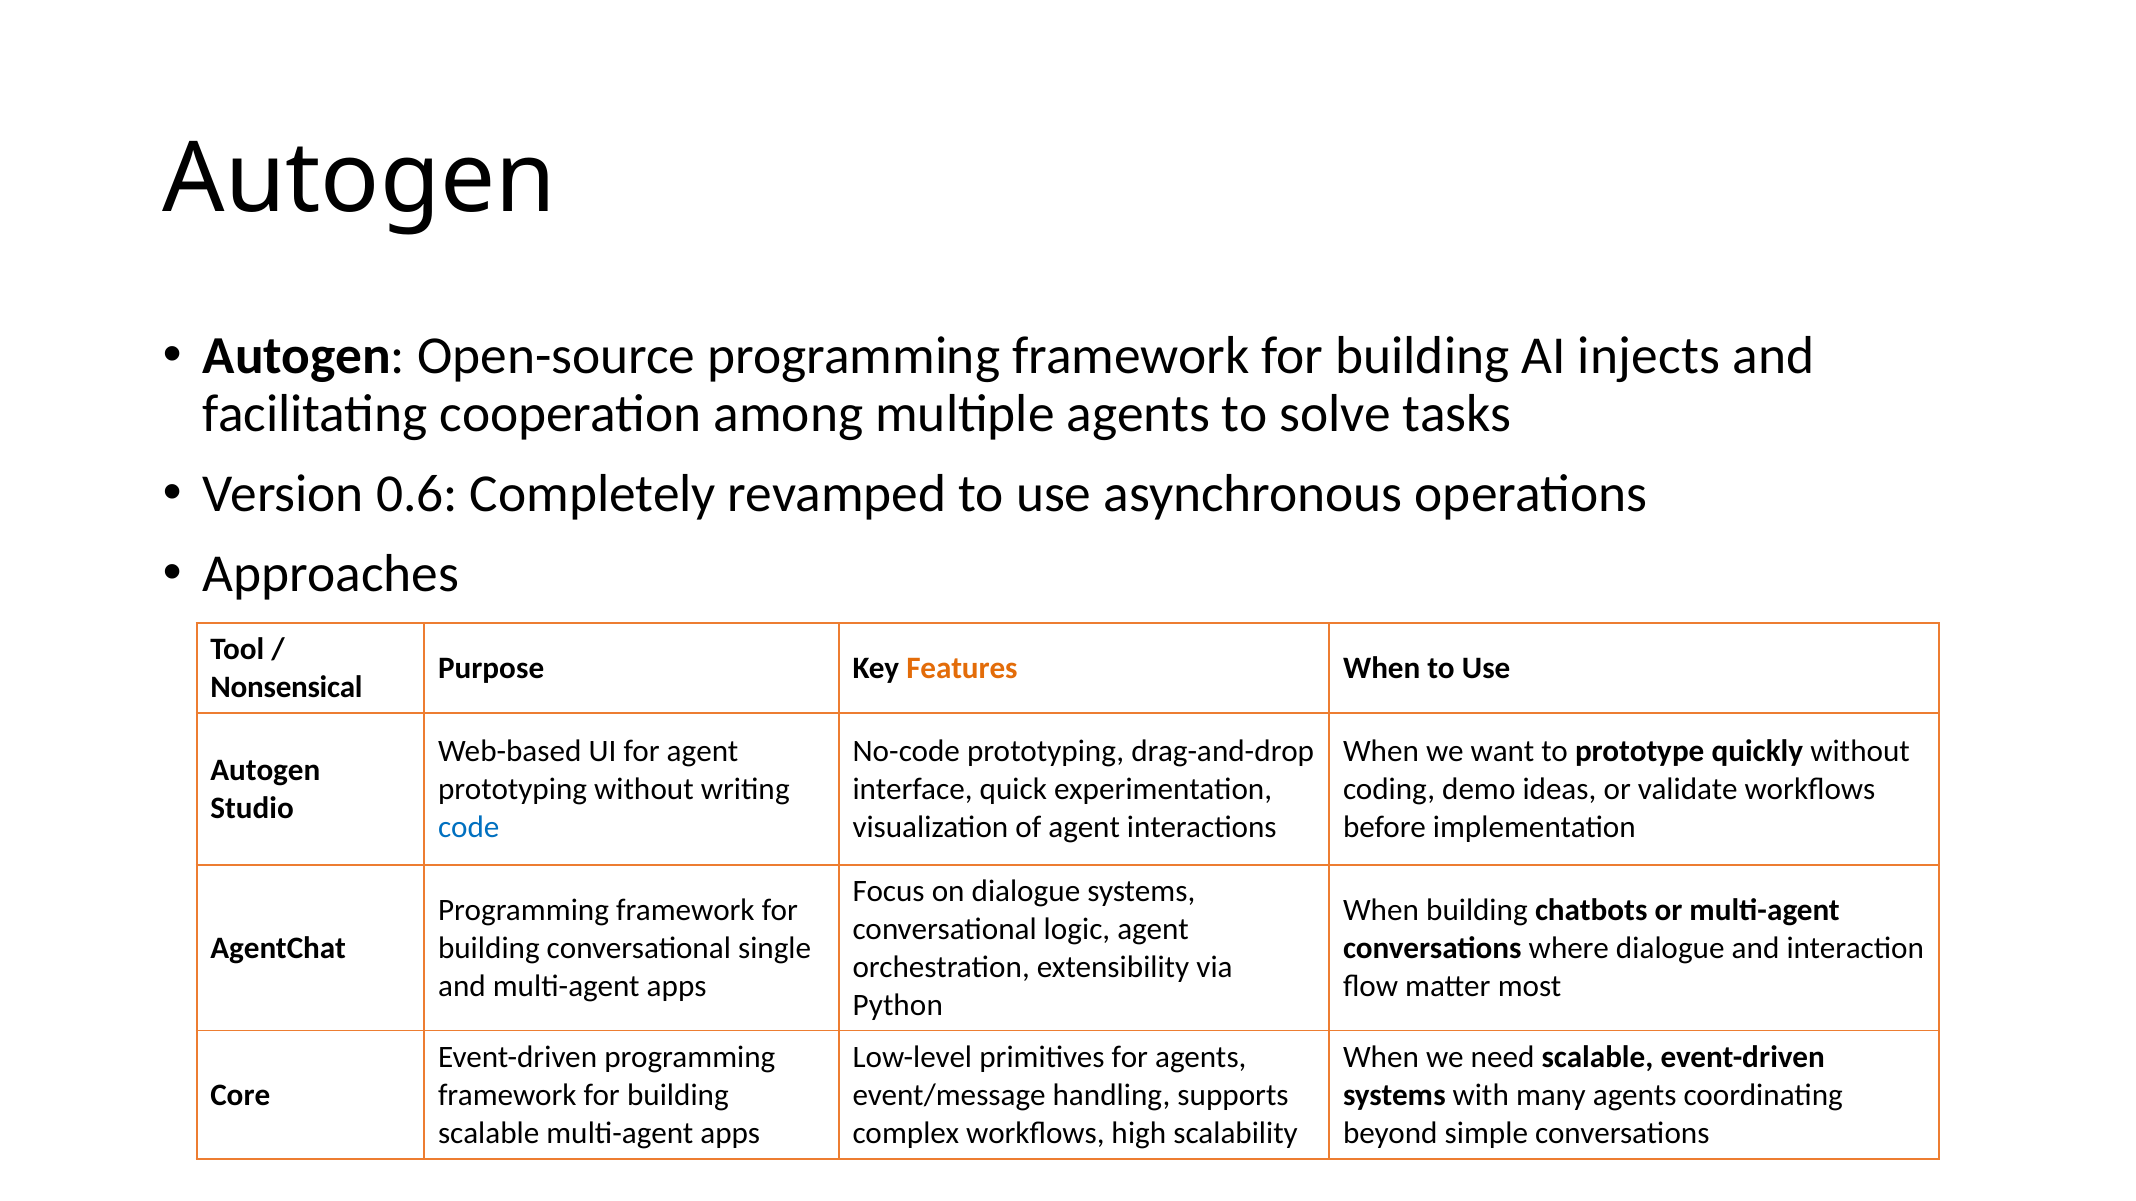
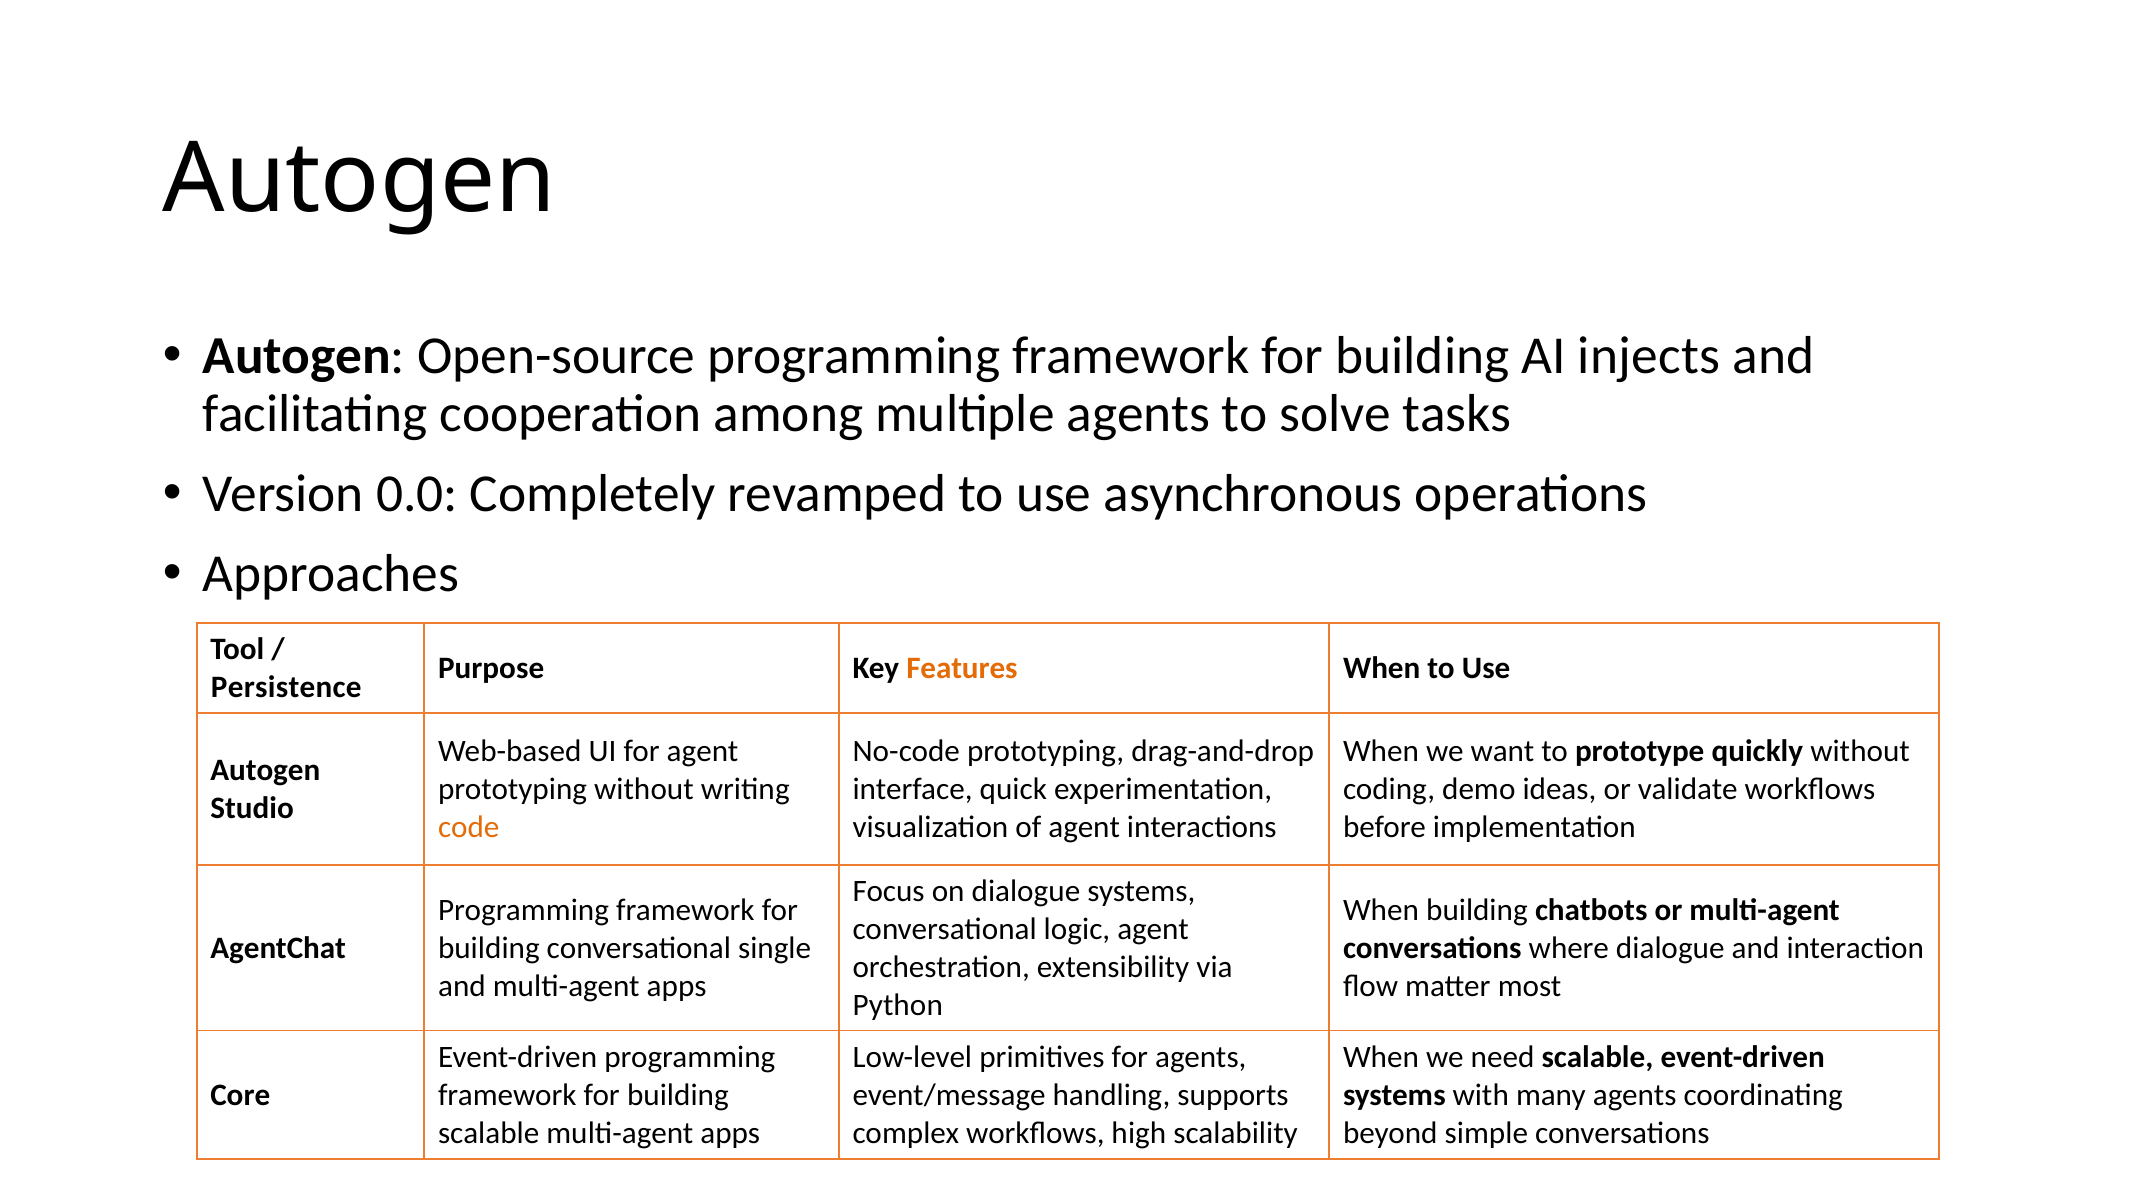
0.6: 0.6 -> 0.0
Nonsensical: Nonsensical -> Persistence
code colour: blue -> orange
